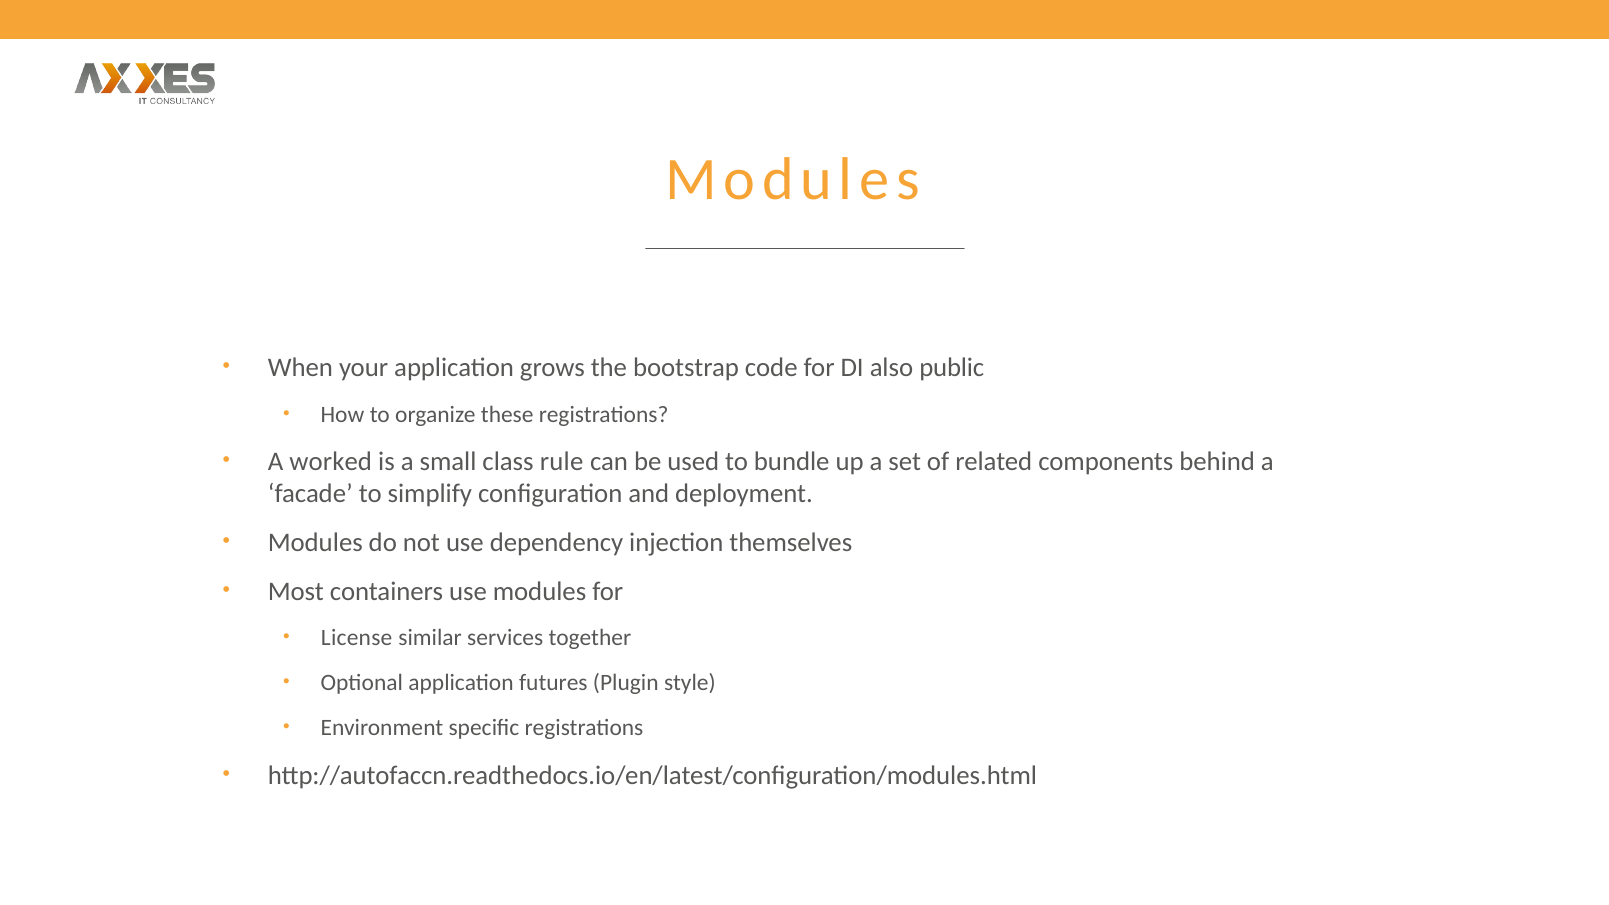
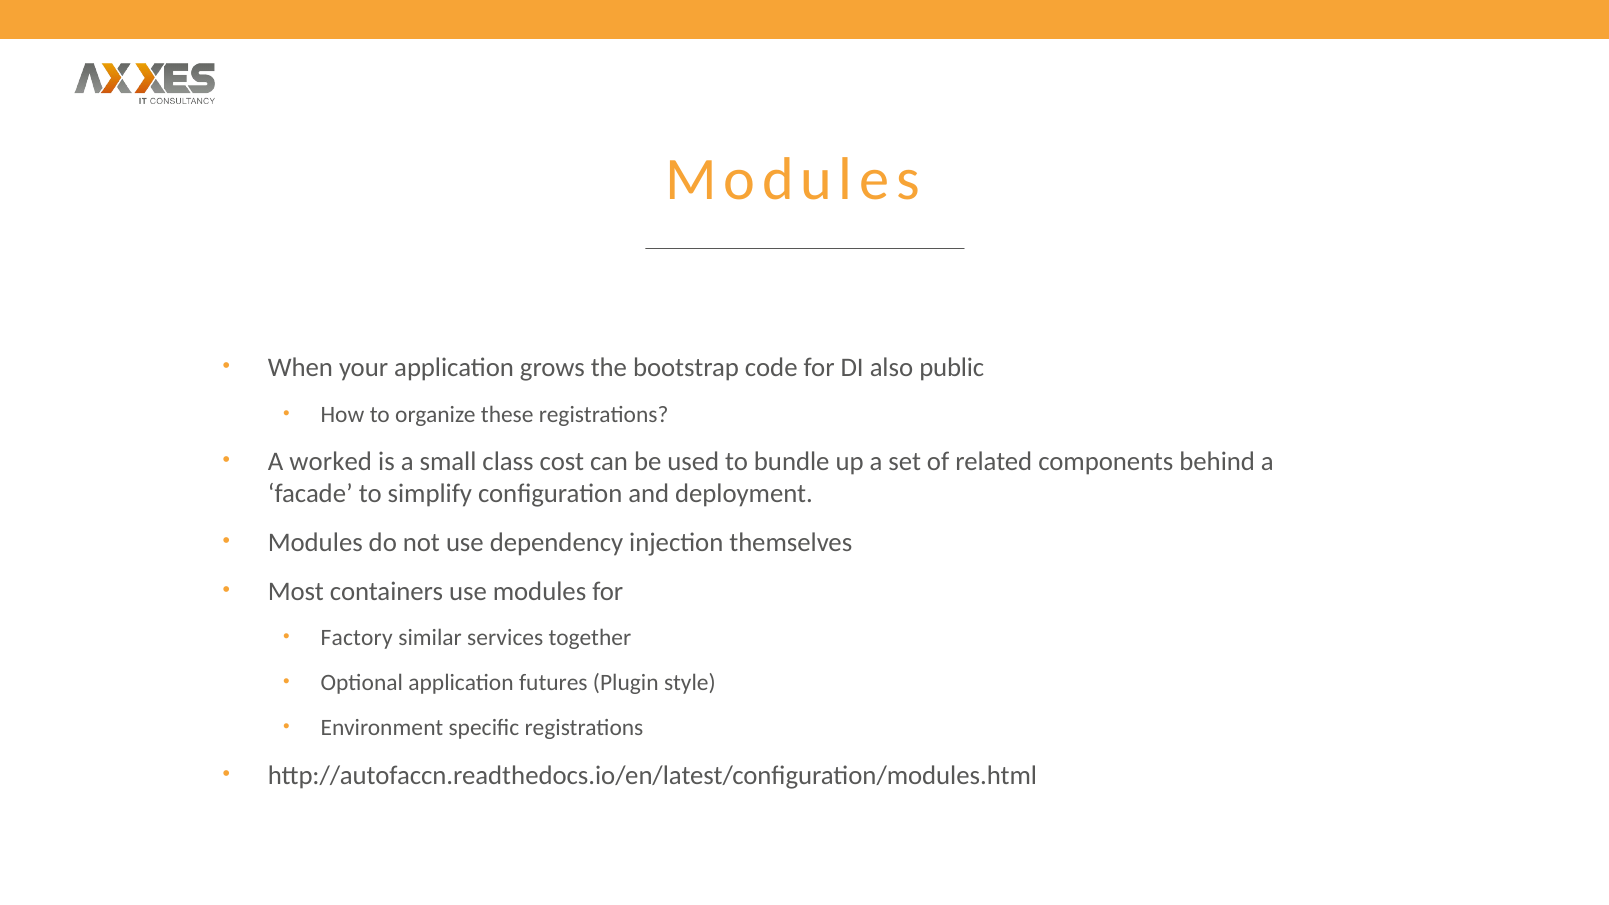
rule: rule -> cost
License: License -> Factory
